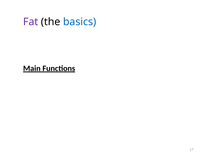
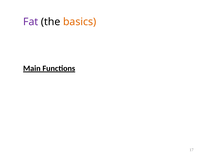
basics colour: blue -> orange
